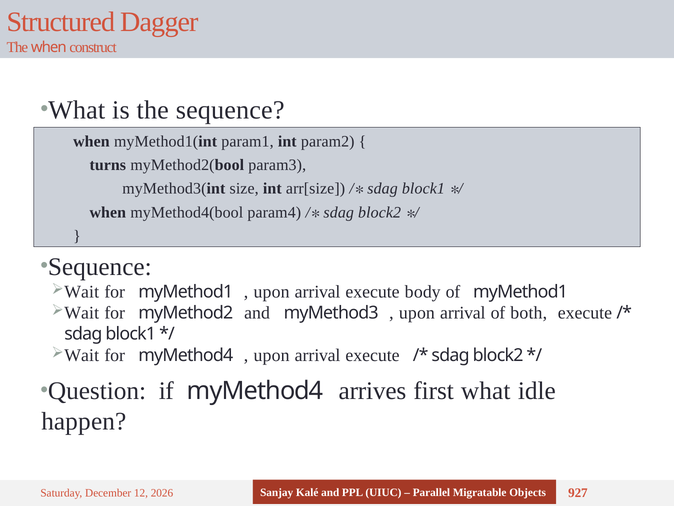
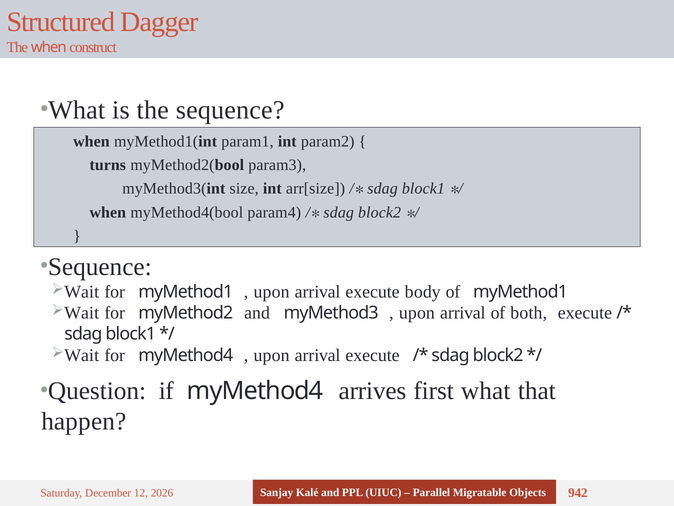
idle: idle -> that
927: 927 -> 942
